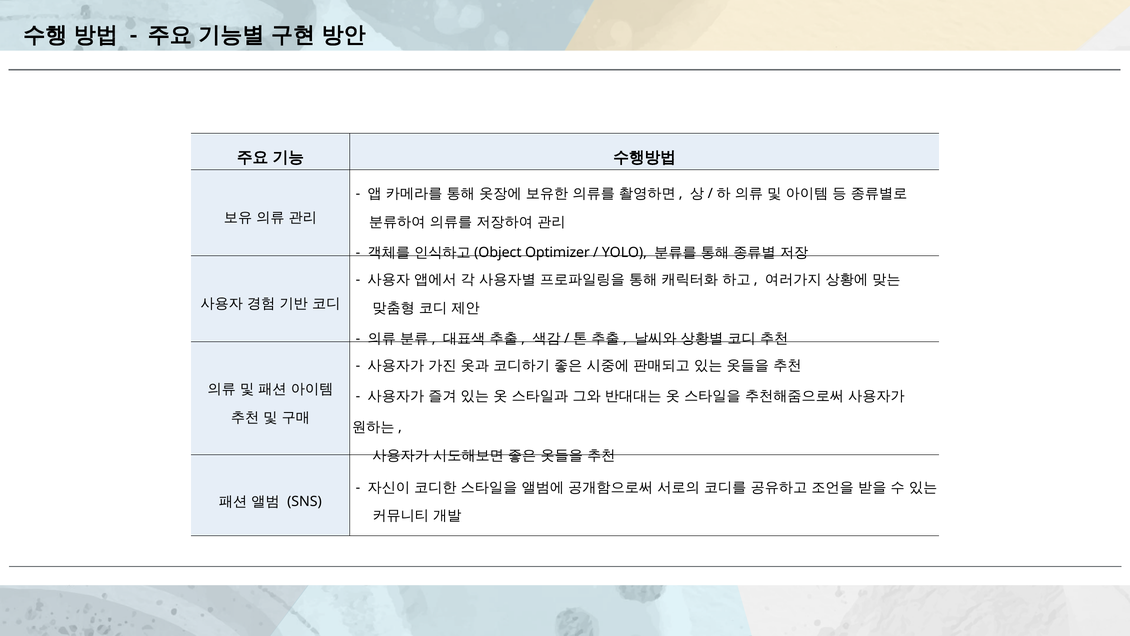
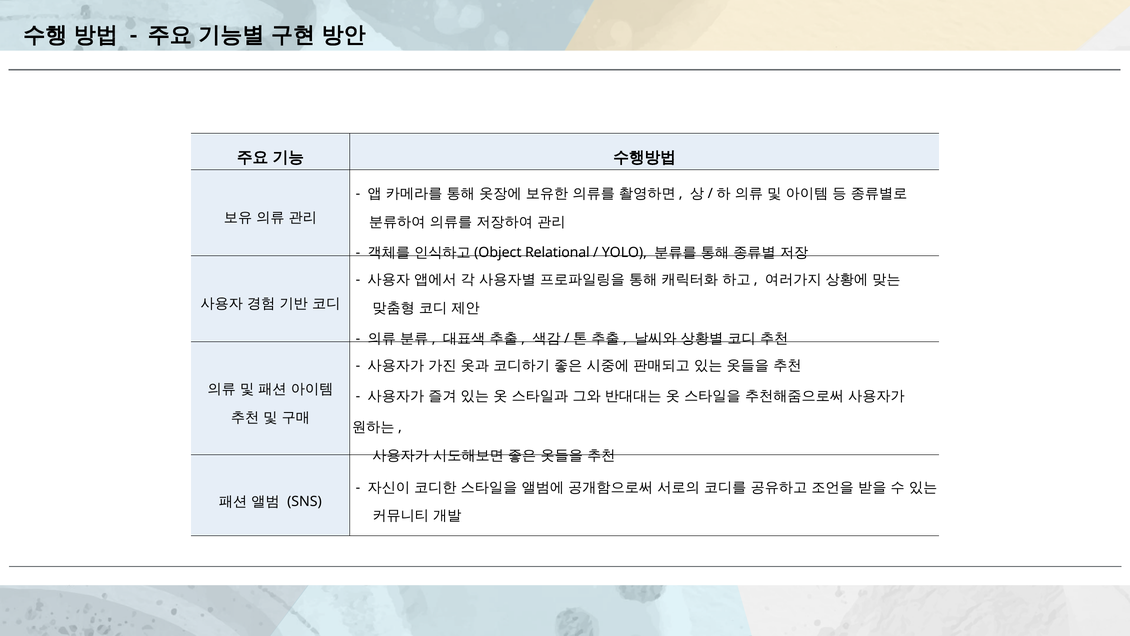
Optimizer: Optimizer -> Relational
